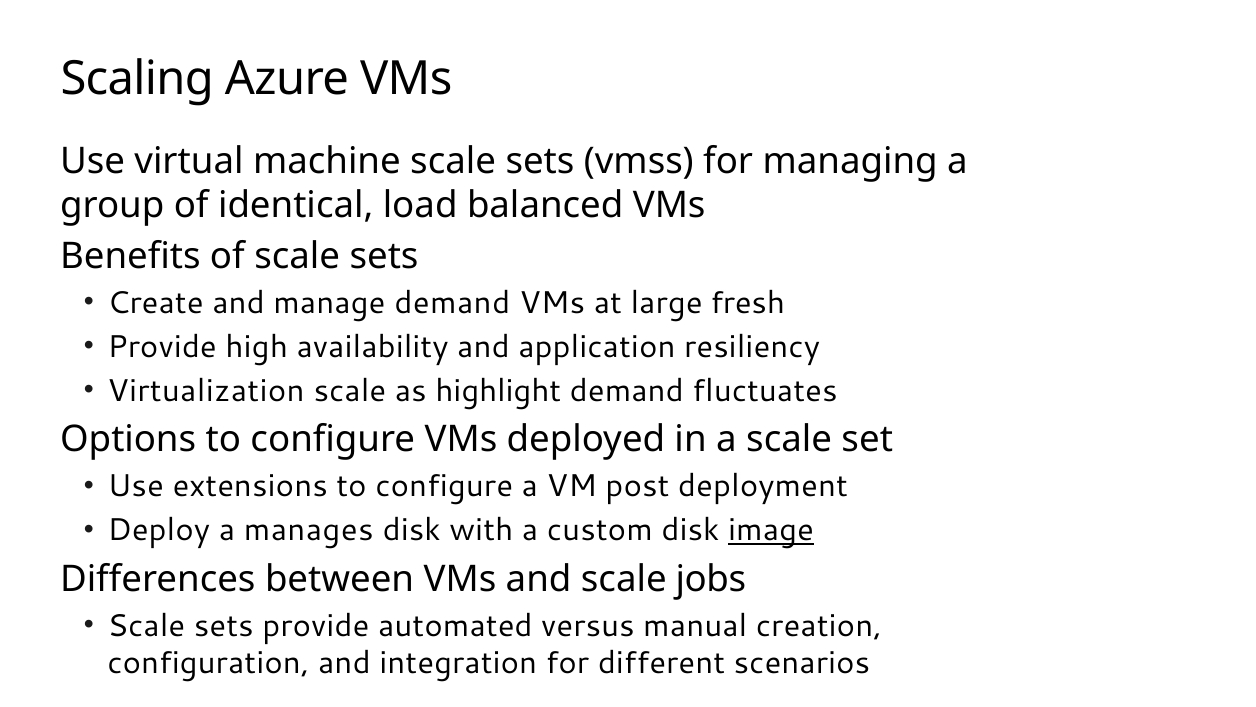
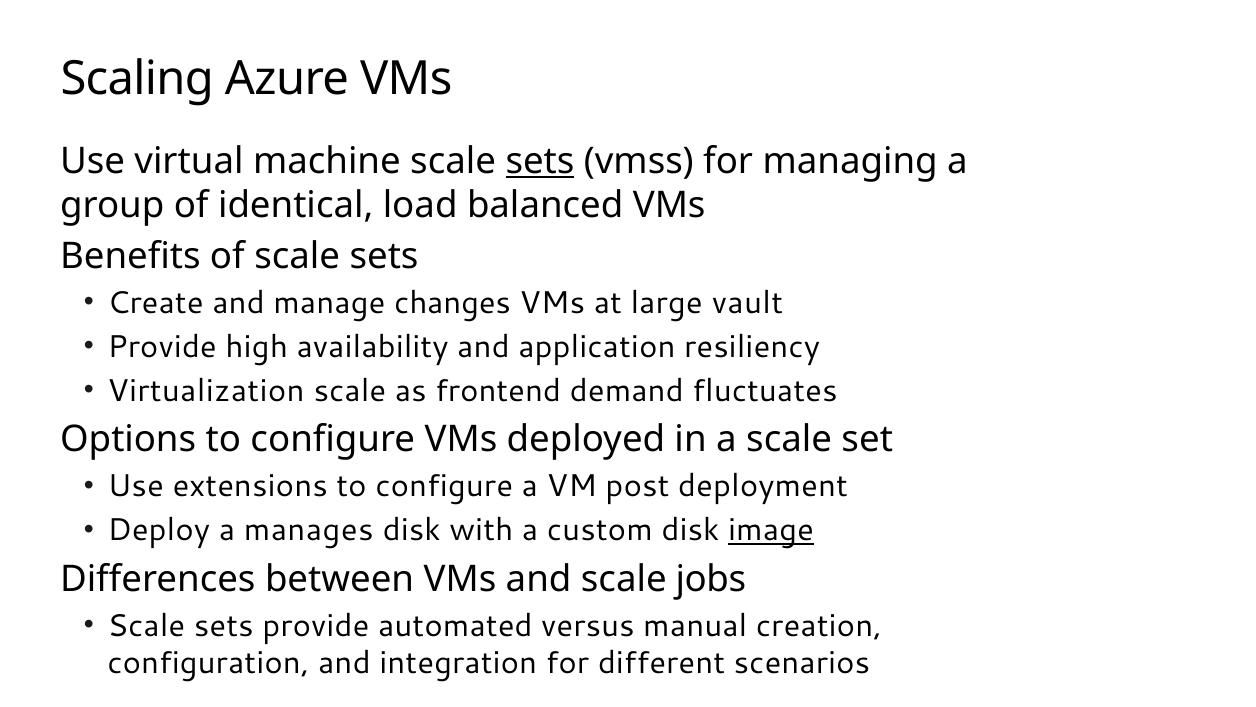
sets at (540, 161) underline: none -> present
manage demand: demand -> changes
fresh: fresh -> vault
highlight: highlight -> frontend
